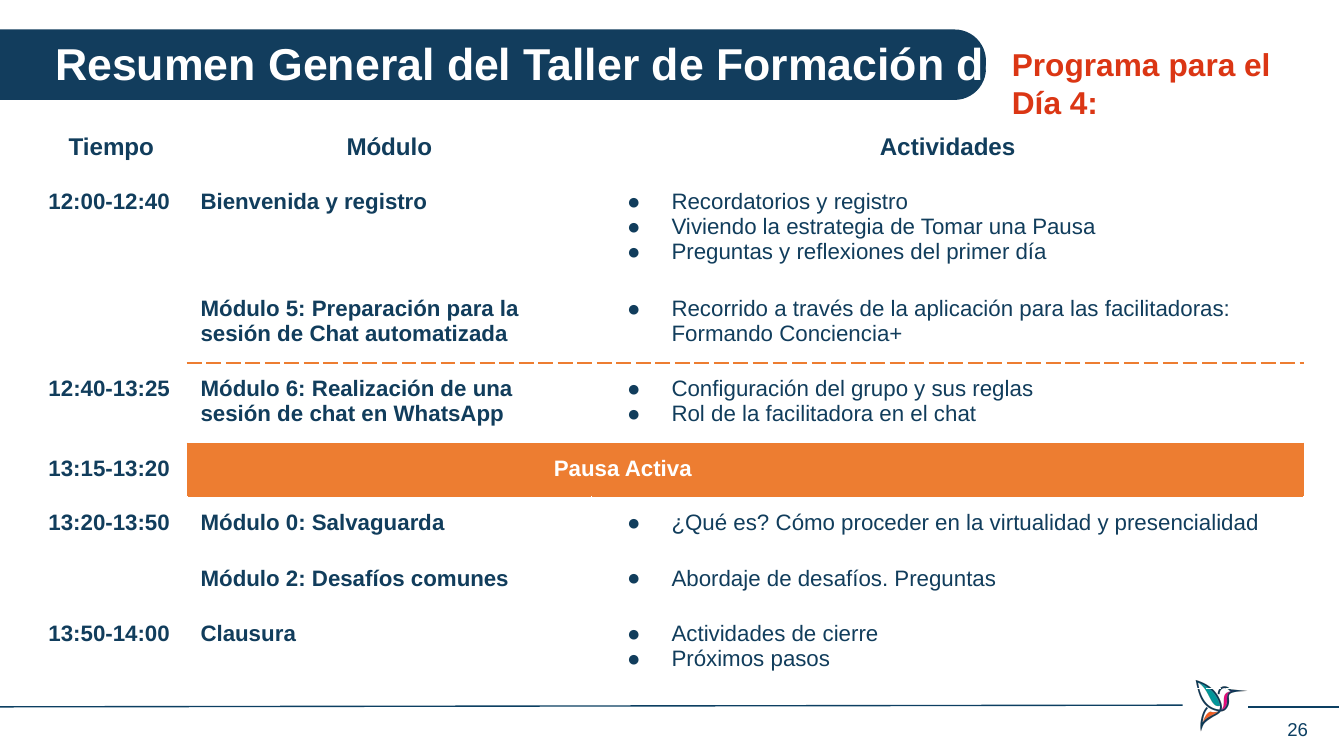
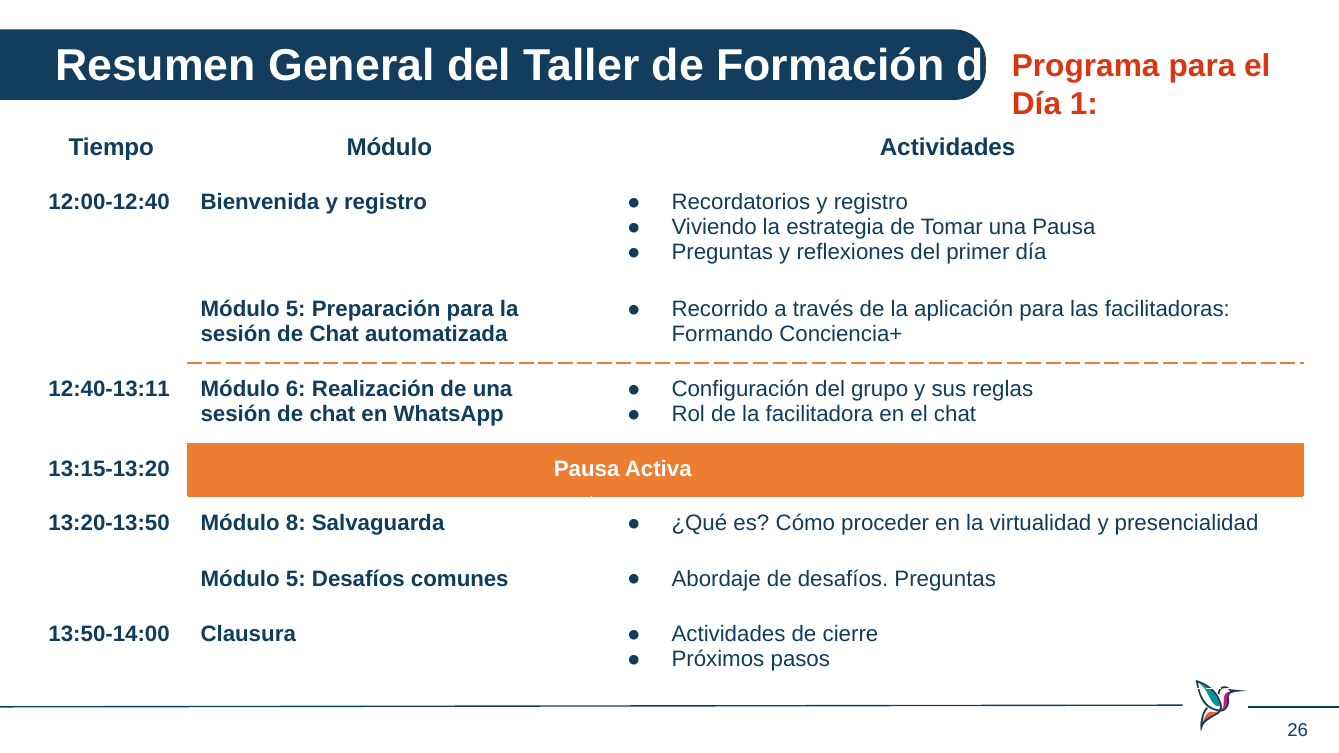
4: 4 -> 1
12:40-13:25: 12:40-13:25 -> 12:40-13:11
0: 0 -> 8
2 at (296, 579): 2 -> 5
